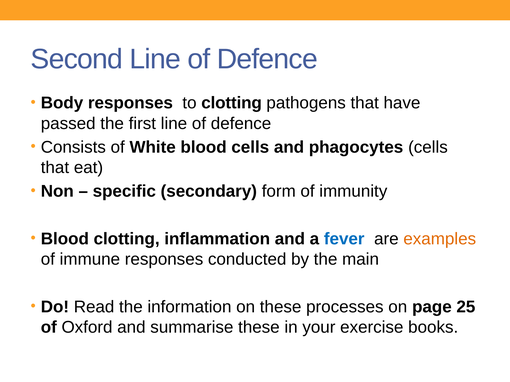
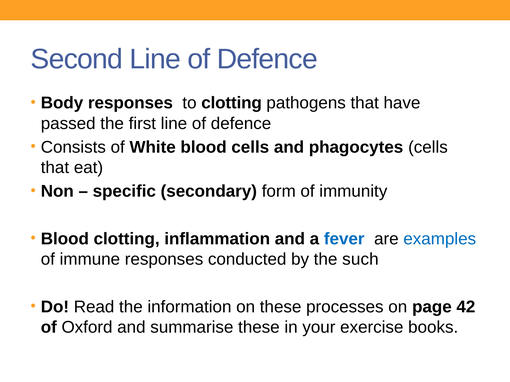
examples colour: orange -> blue
main: main -> such
25: 25 -> 42
